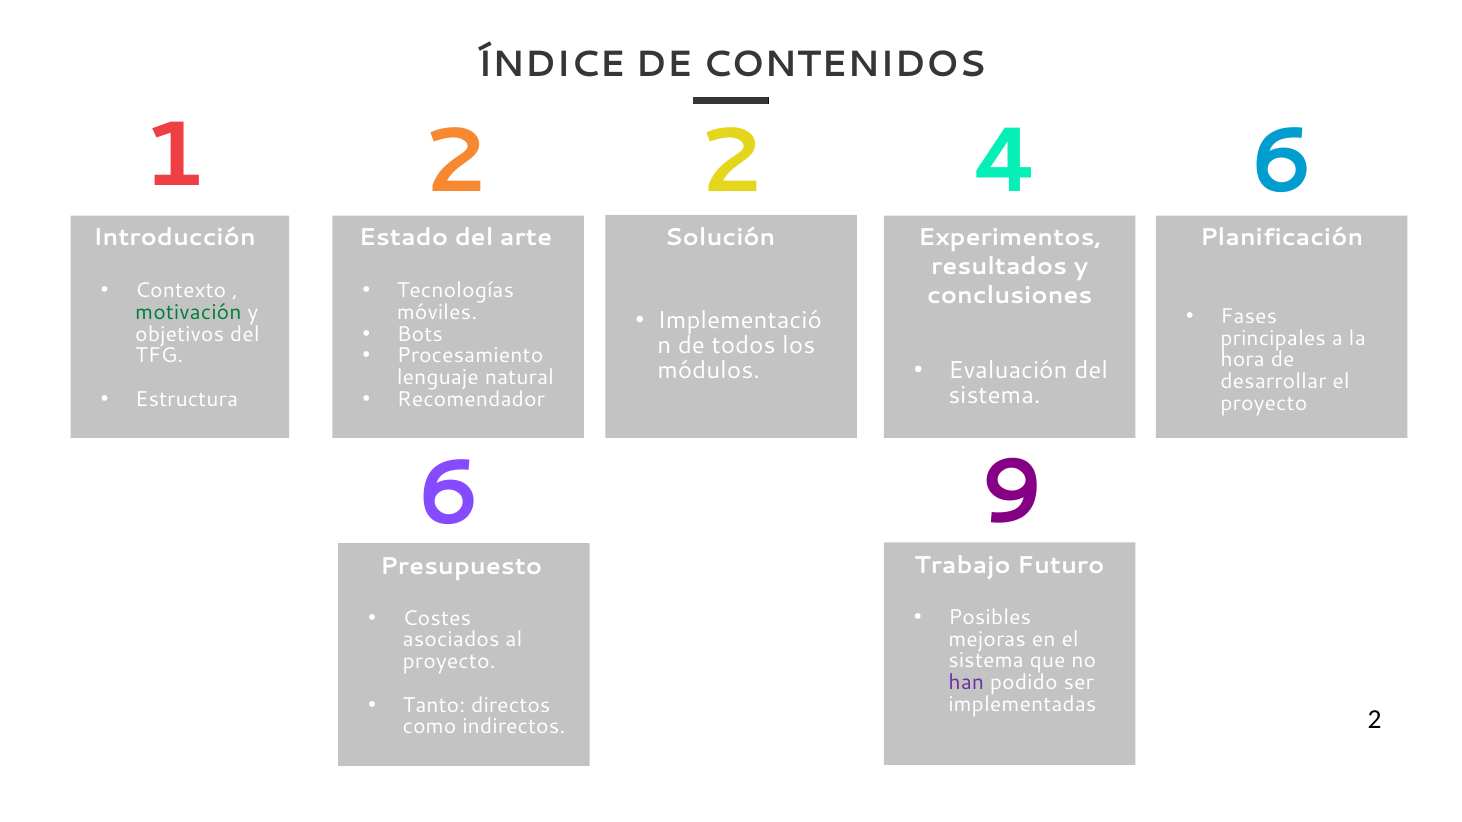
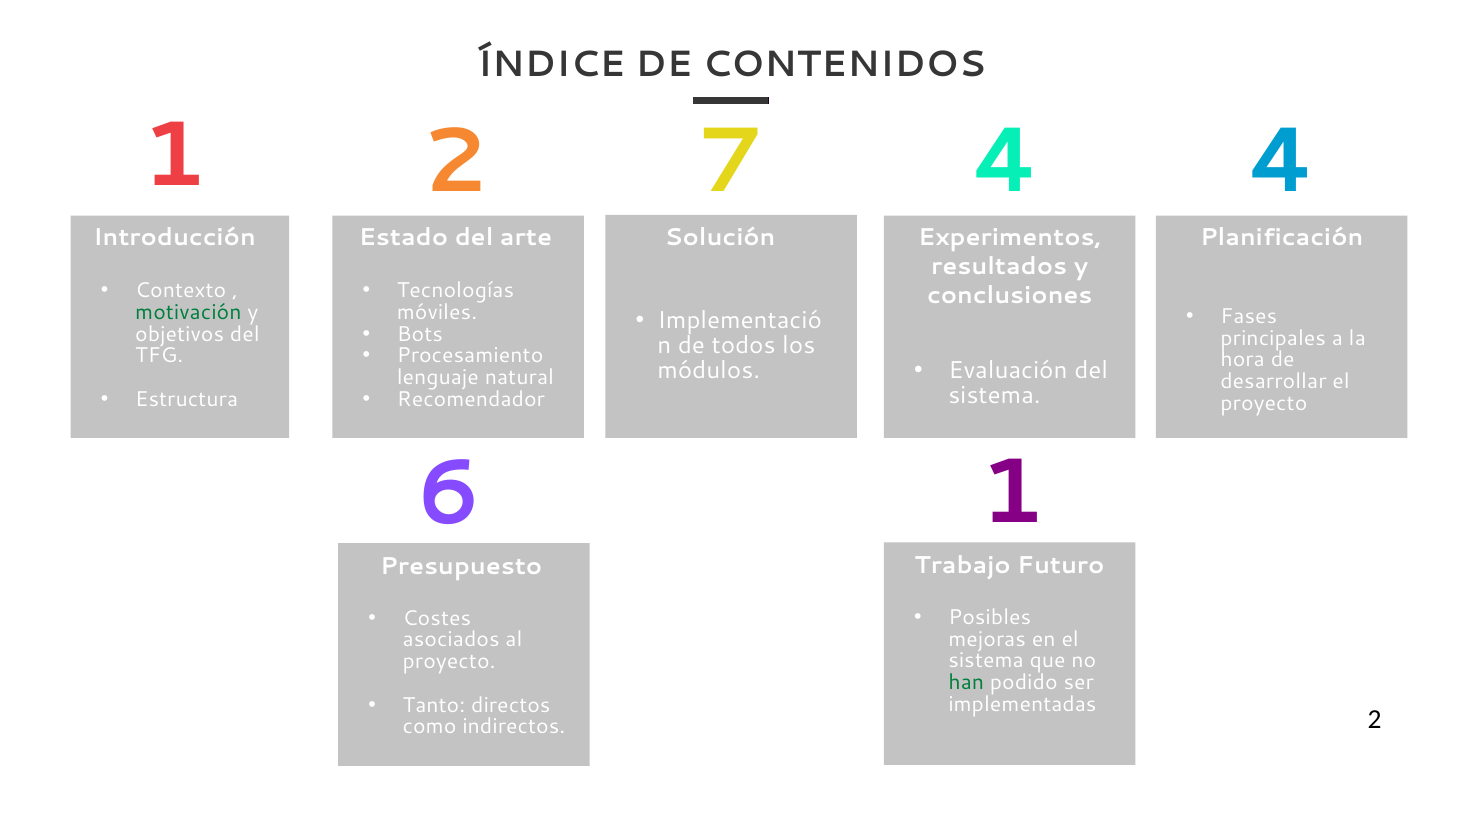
2 2: 2 -> 7
4 6: 6 -> 4
6 9: 9 -> 1
han colour: purple -> green
